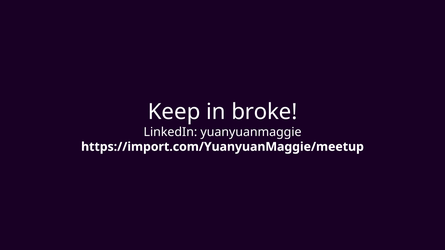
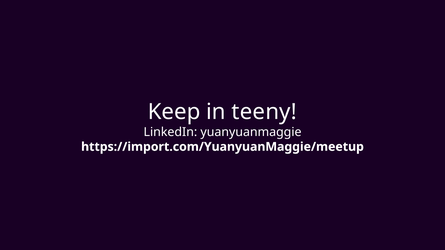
broke: broke -> teeny
